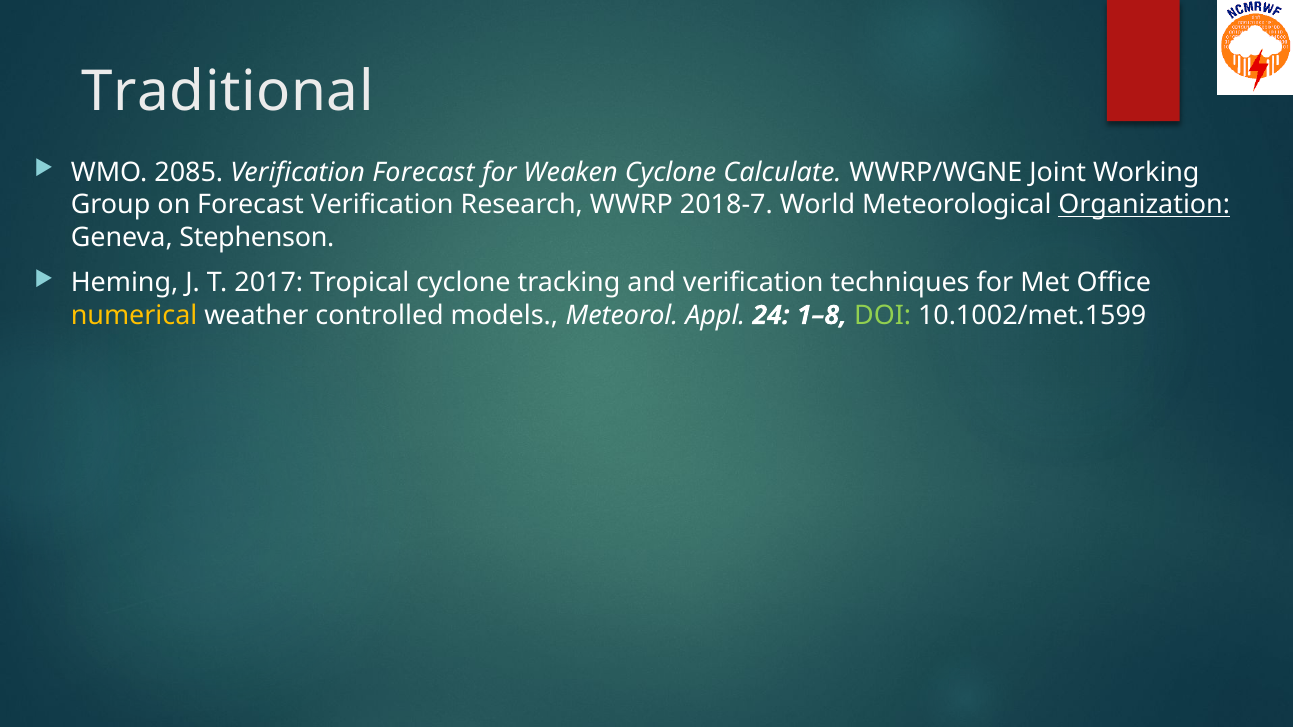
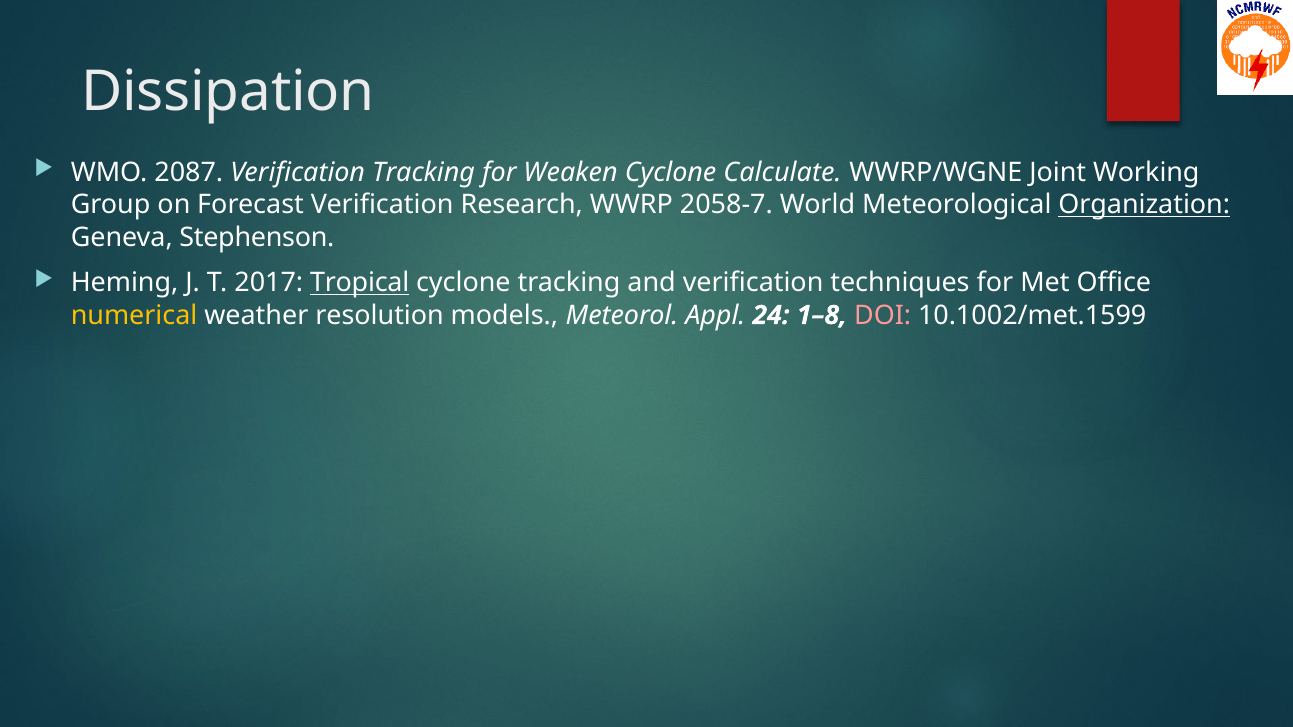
Traditional: Traditional -> Dissipation
2085: 2085 -> 2087
Verification Forecast: Forecast -> Tracking
2018-7: 2018-7 -> 2058-7
Tropical underline: none -> present
controlled: controlled -> resolution
DOI colour: light green -> pink
